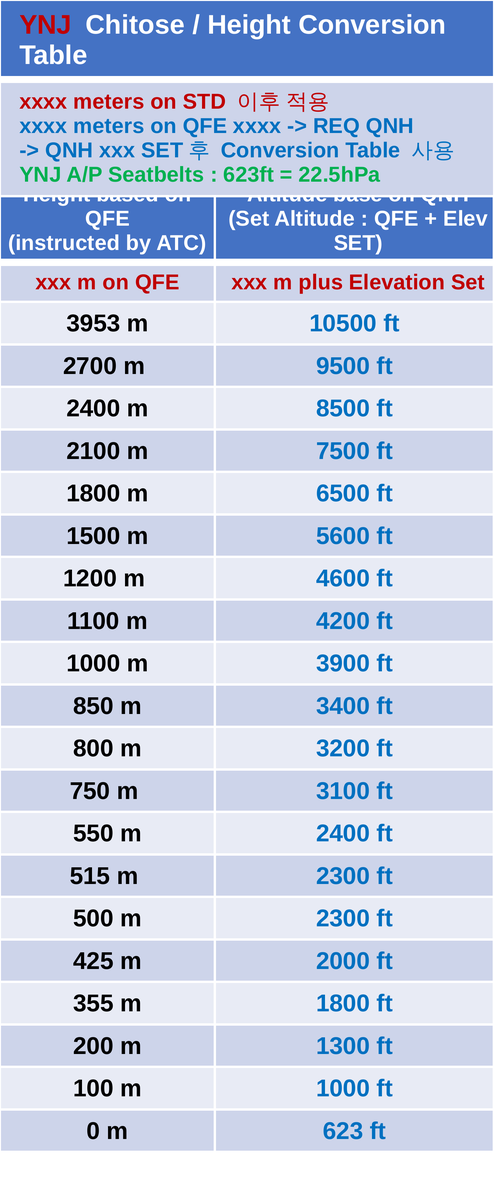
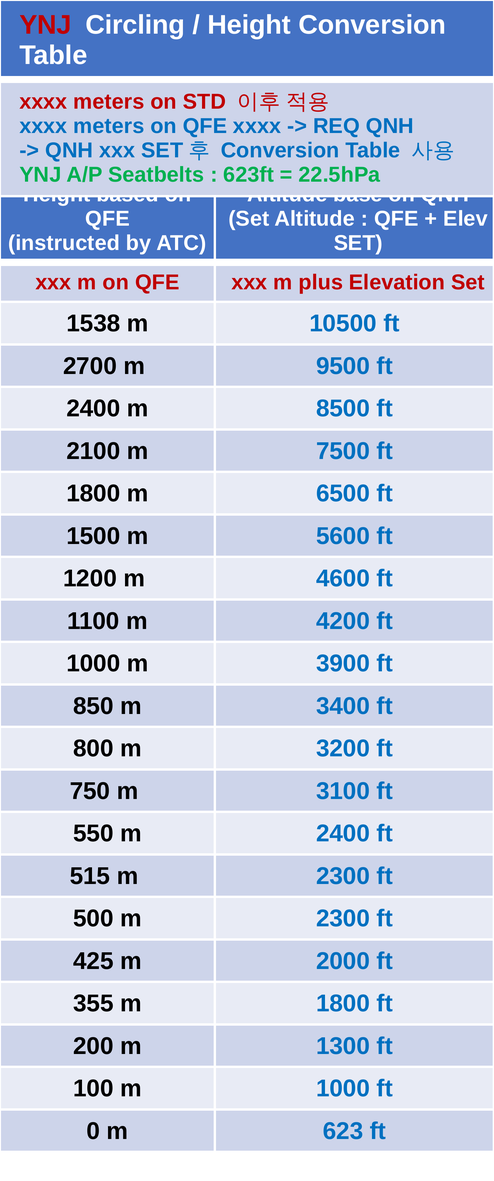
Chitose: Chitose -> Circling
3953: 3953 -> 1538
